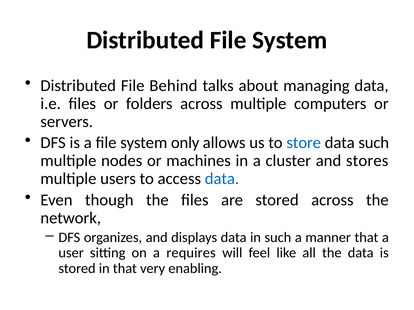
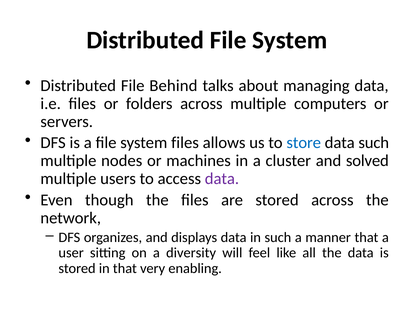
system only: only -> files
stores: stores -> solved
data at (222, 179) colour: blue -> purple
requires: requires -> diversity
